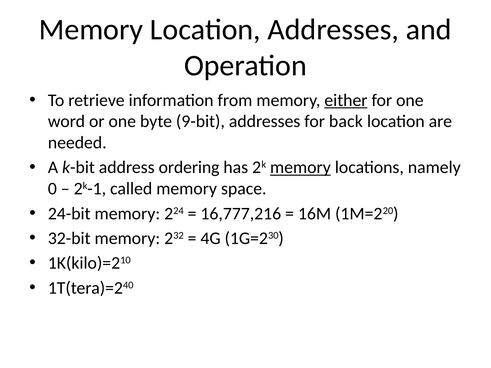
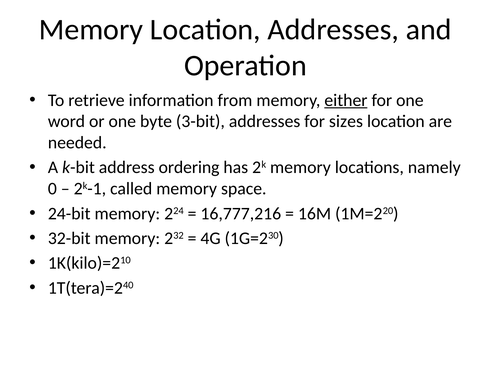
9-bit: 9-bit -> 3-bit
back: back -> sizes
memory at (300, 168) underline: present -> none
